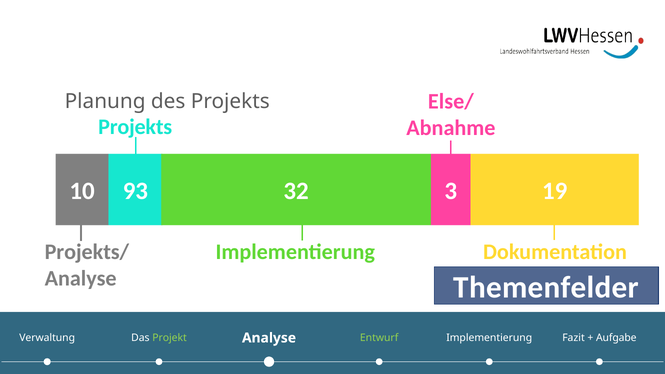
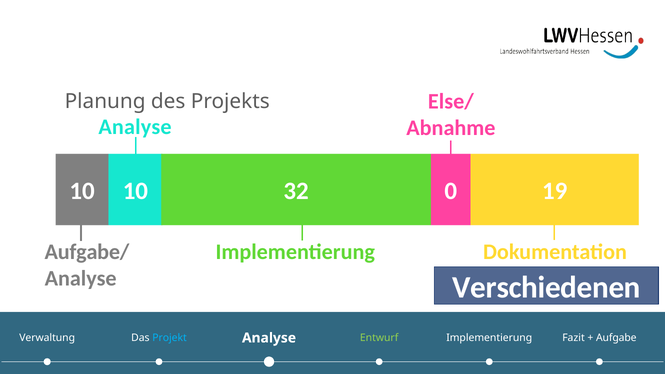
Projekts at (135, 127): Projekts -> Analyse
10 93: 93 -> 10
3: 3 -> 0
Projekts/: Projekts/ -> Aufgabe/
Themenfelder: Themenfelder -> Verschiedenen
Projekt colour: light green -> light blue
